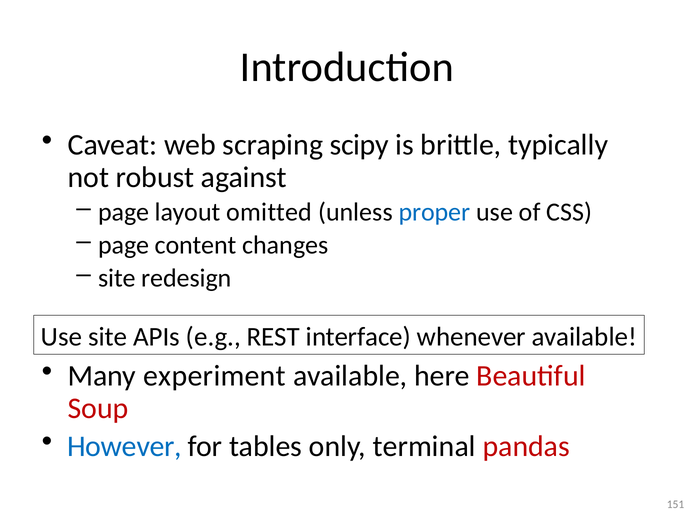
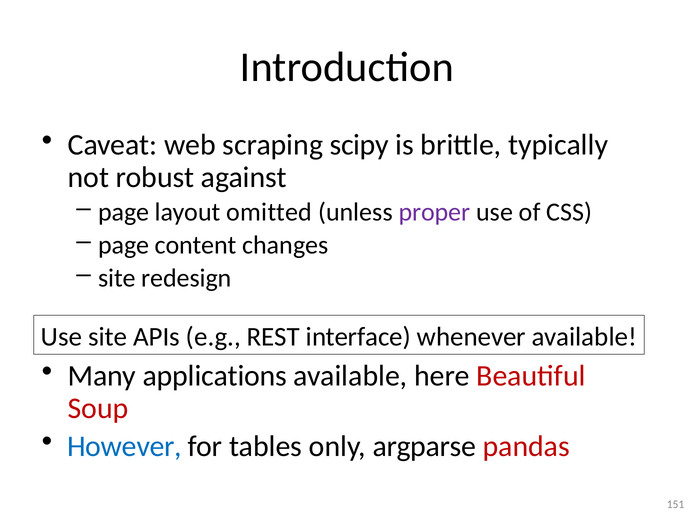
proper colour: blue -> purple
experiment: experiment -> applications
terminal: terminal -> argparse
